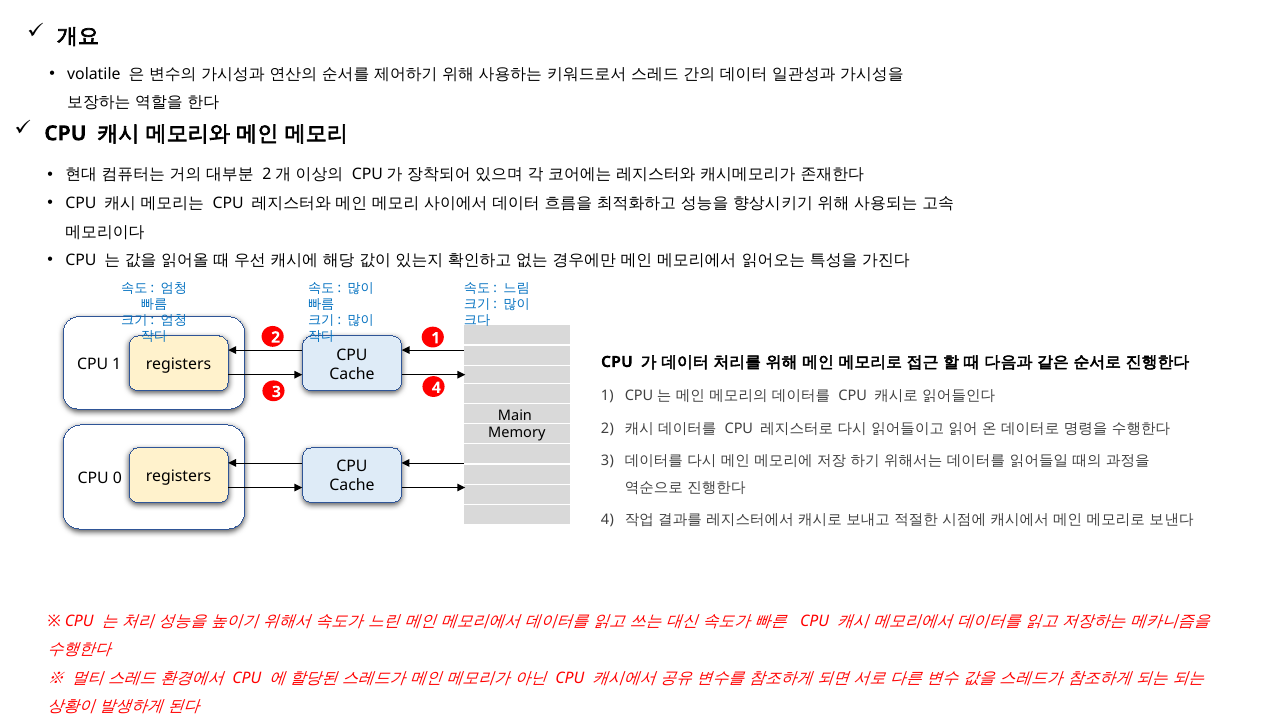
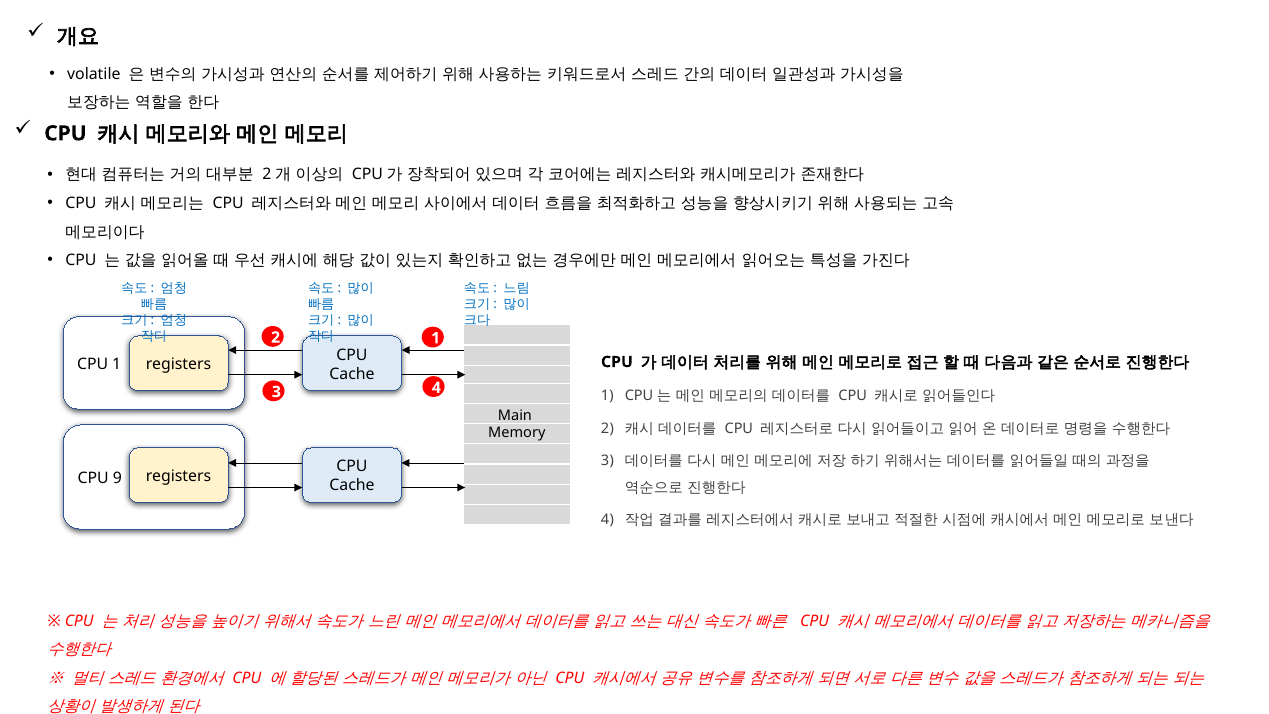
0: 0 -> 9
